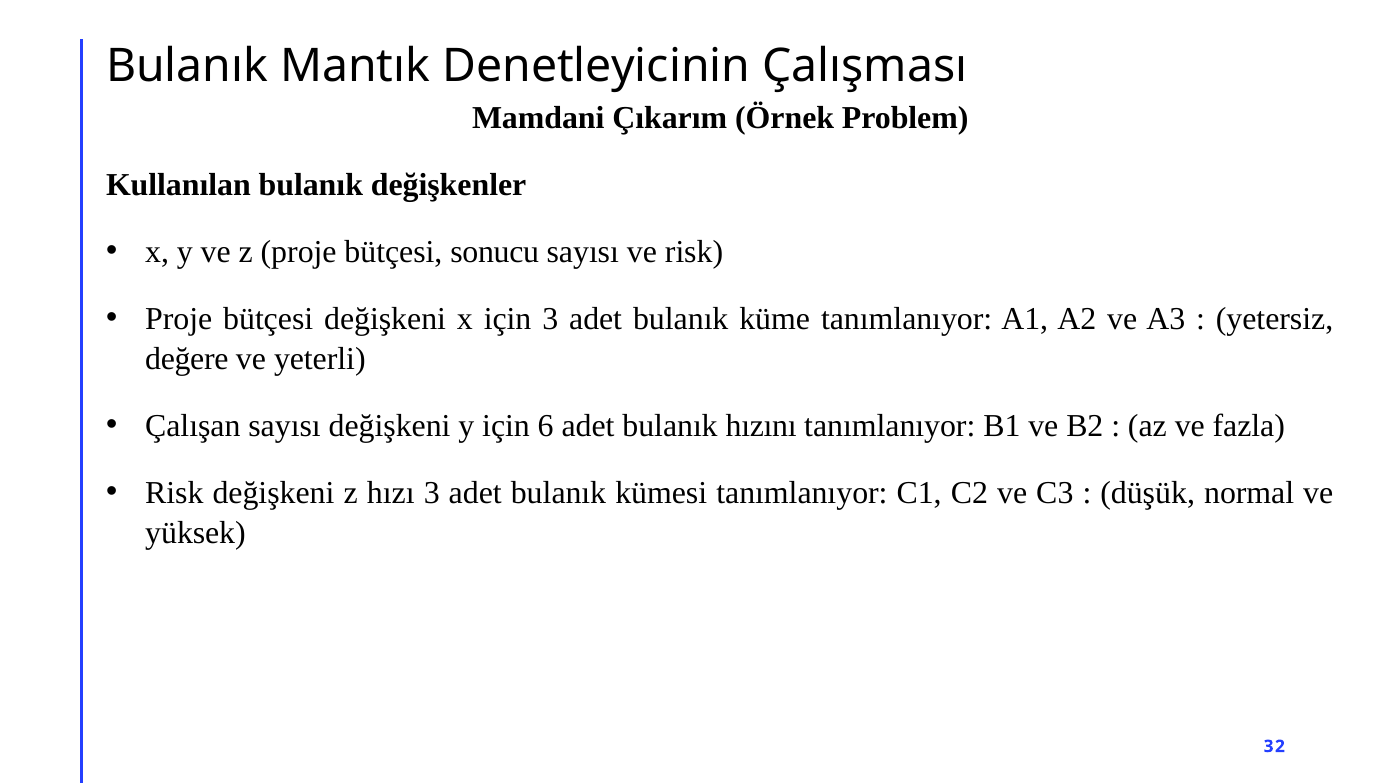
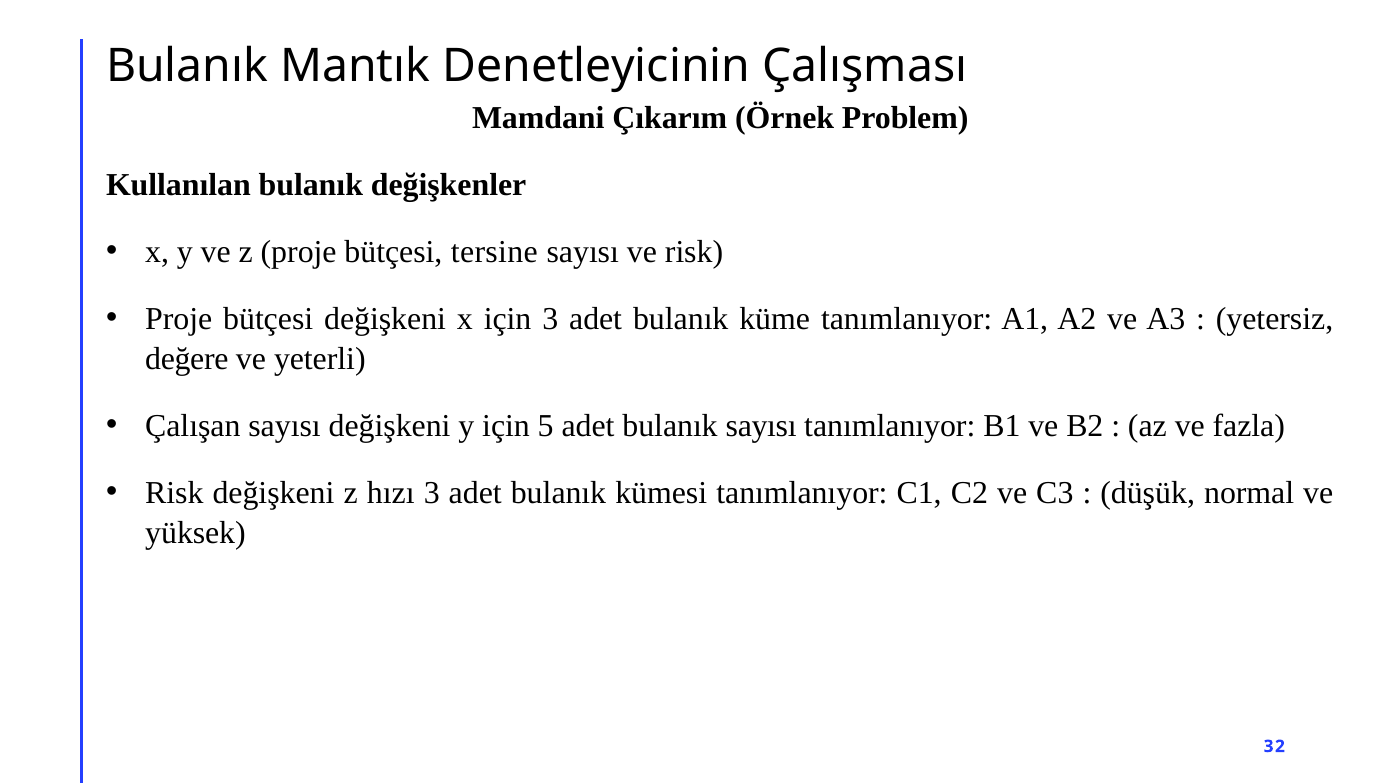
sonucu: sonucu -> tersine
6: 6 -> 5
bulanık hızını: hızını -> sayısı
